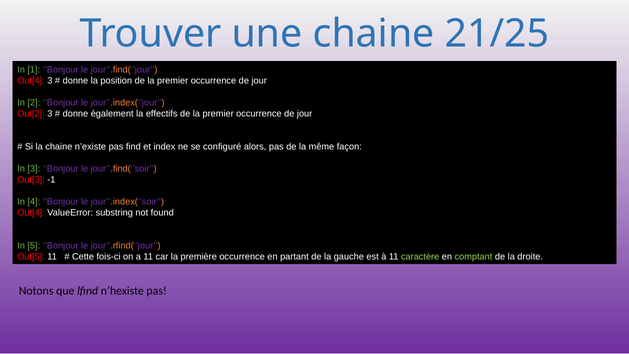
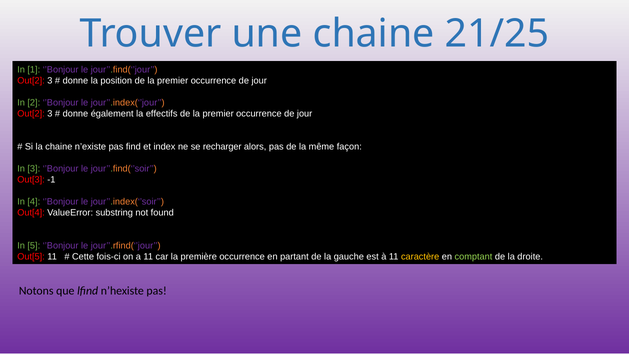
Out[4 at (31, 81): Out[4 -> Out[2
configuré: configuré -> recharger
caractère colour: light green -> yellow
